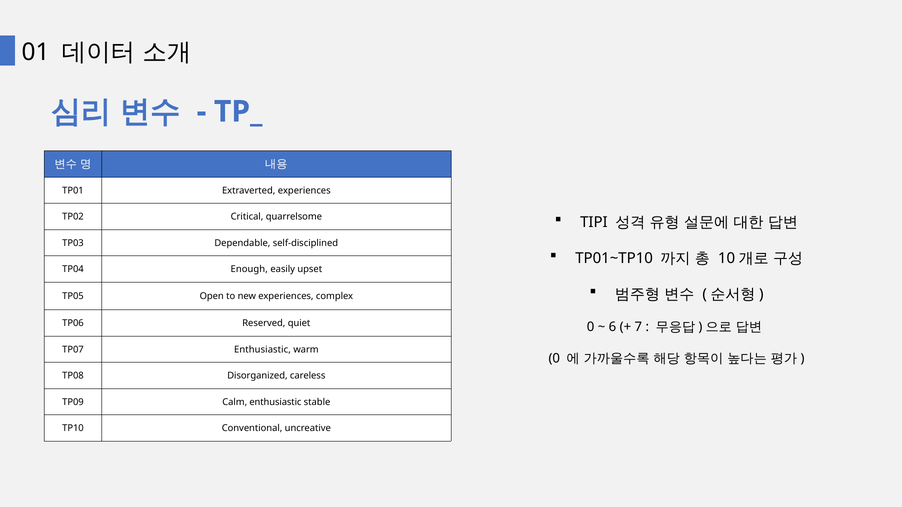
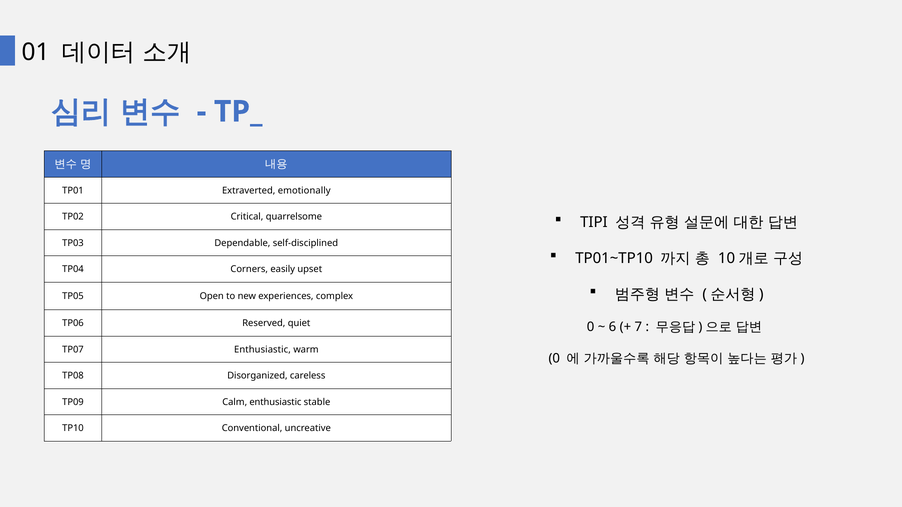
Extraverted experiences: experiences -> emotionally
Enough: Enough -> Corners
